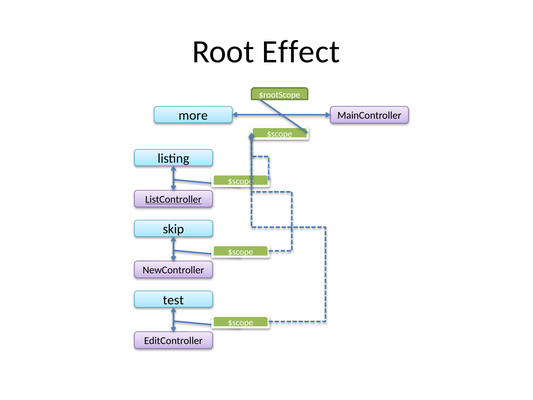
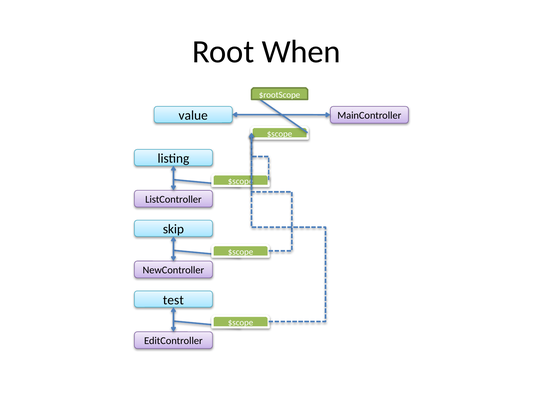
Effect: Effect -> When
more: more -> value
ListController underline: present -> none
